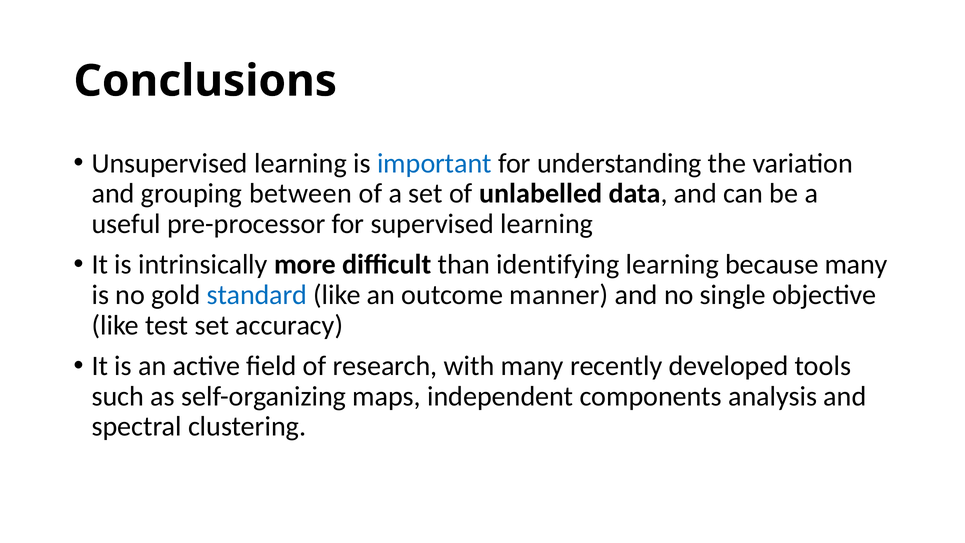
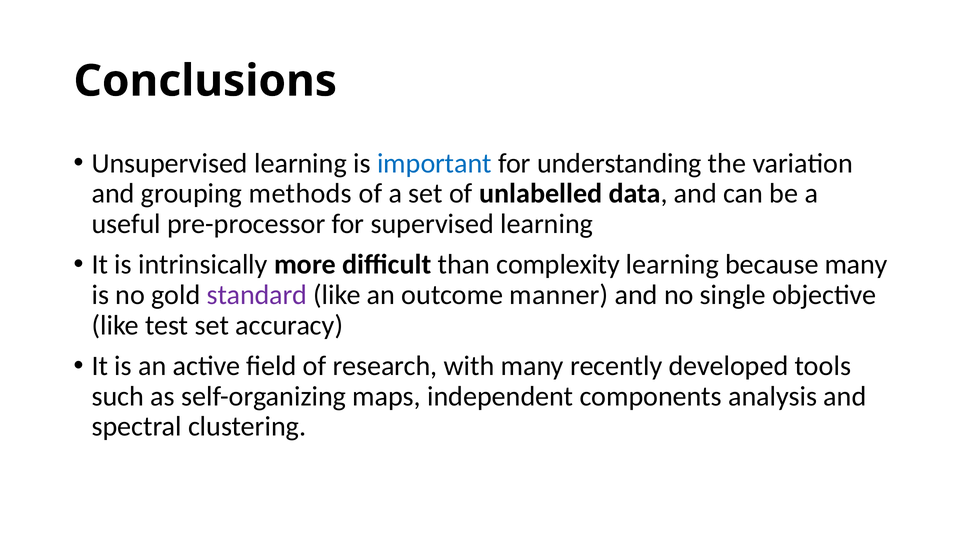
between: between -> methods
identifying: identifying -> complexity
standard colour: blue -> purple
